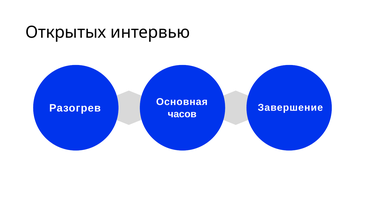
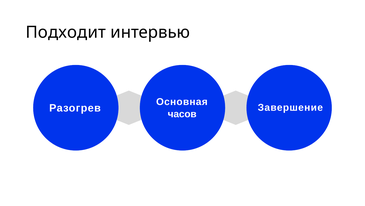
Открытых: Открытых -> Подходит
